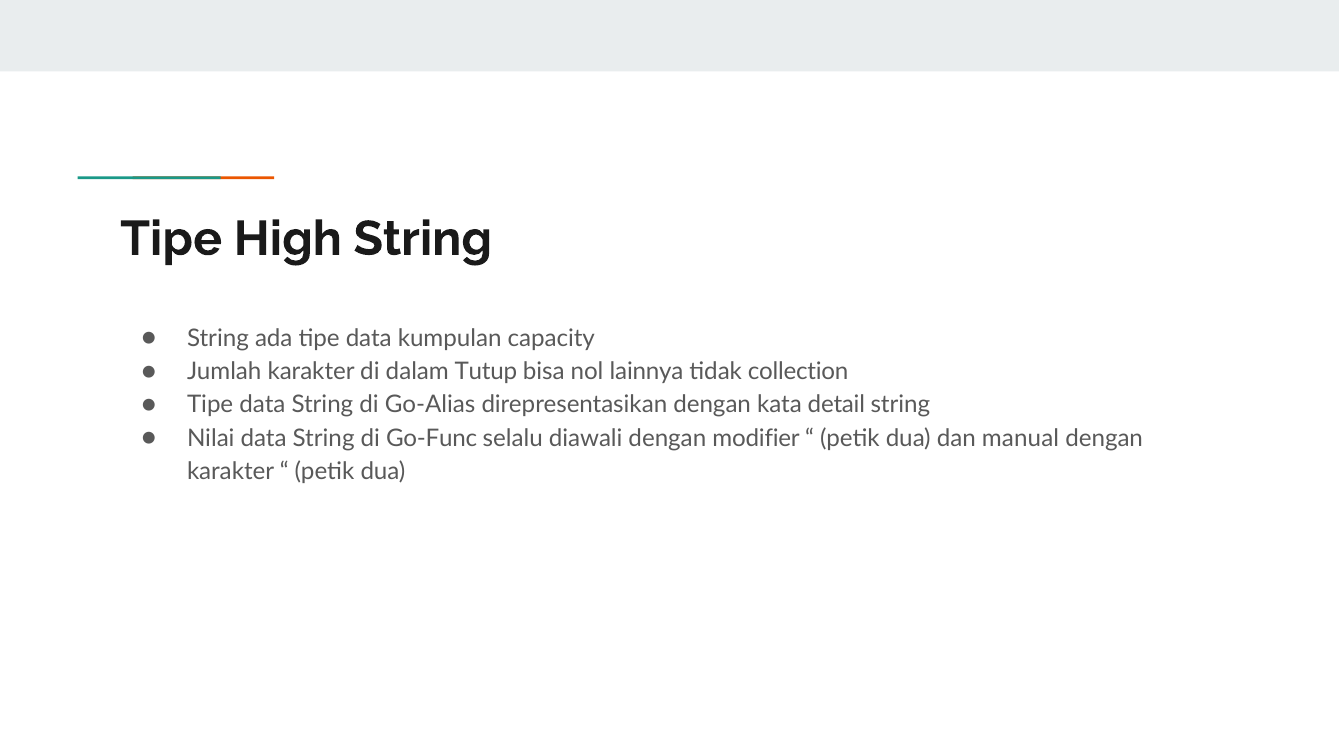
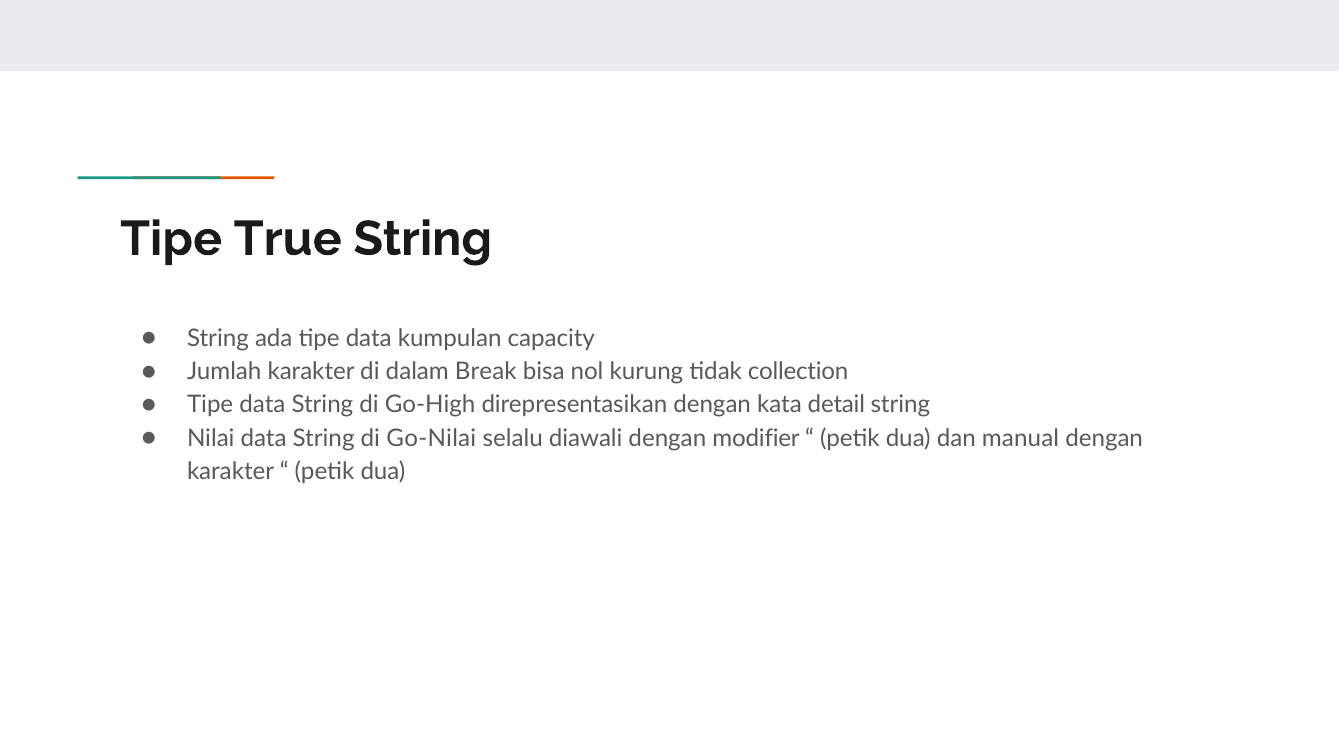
High: High -> True
Tutup: Tutup -> Break
lainnya: lainnya -> kurung
Go-Alias: Go-Alias -> Go-High
Go-Func: Go-Func -> Go-Nilai
